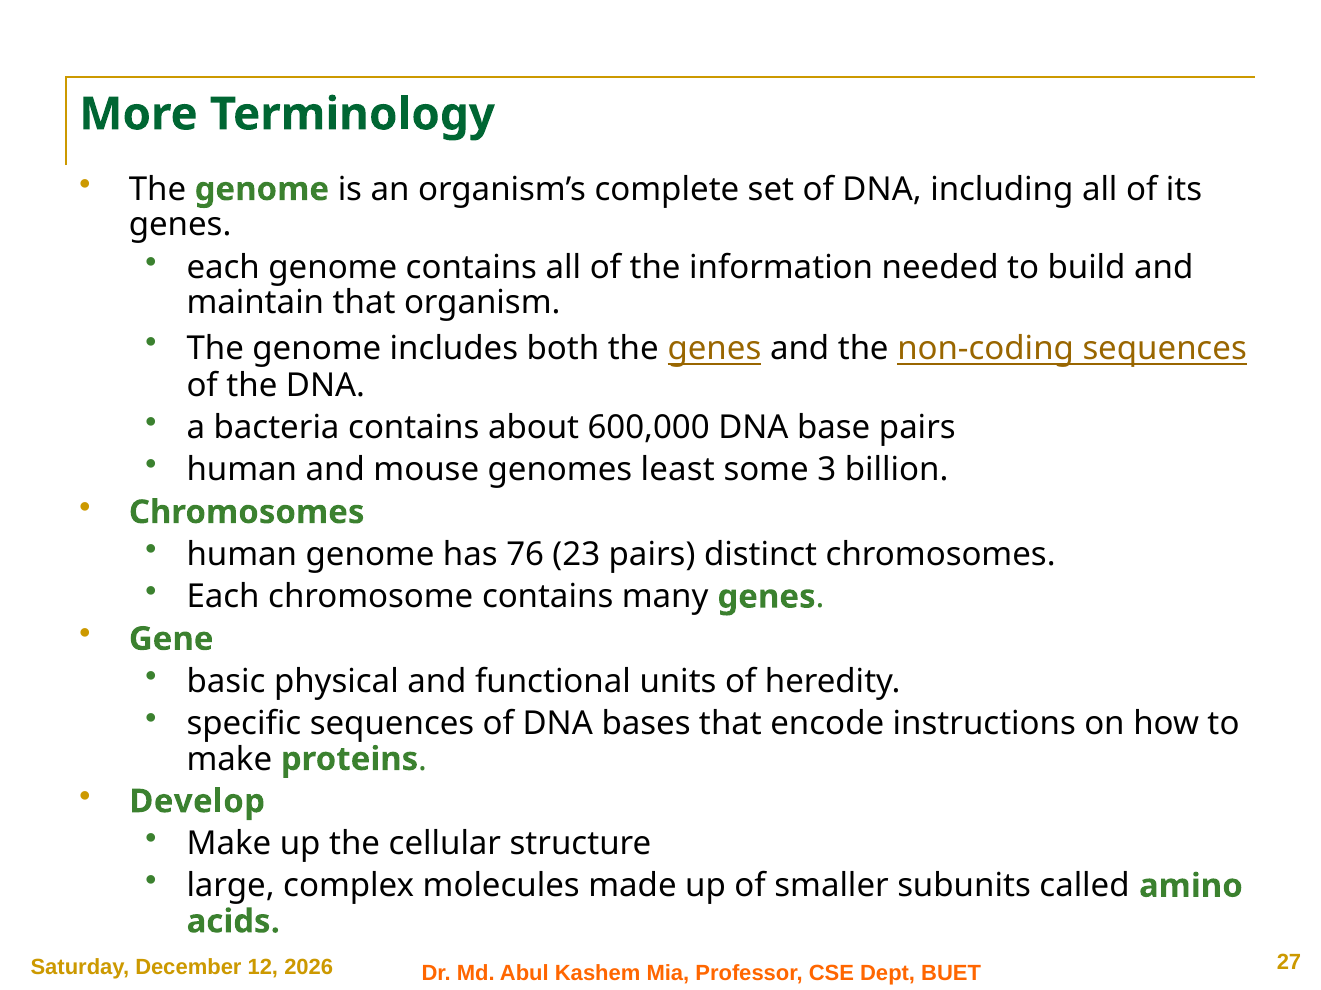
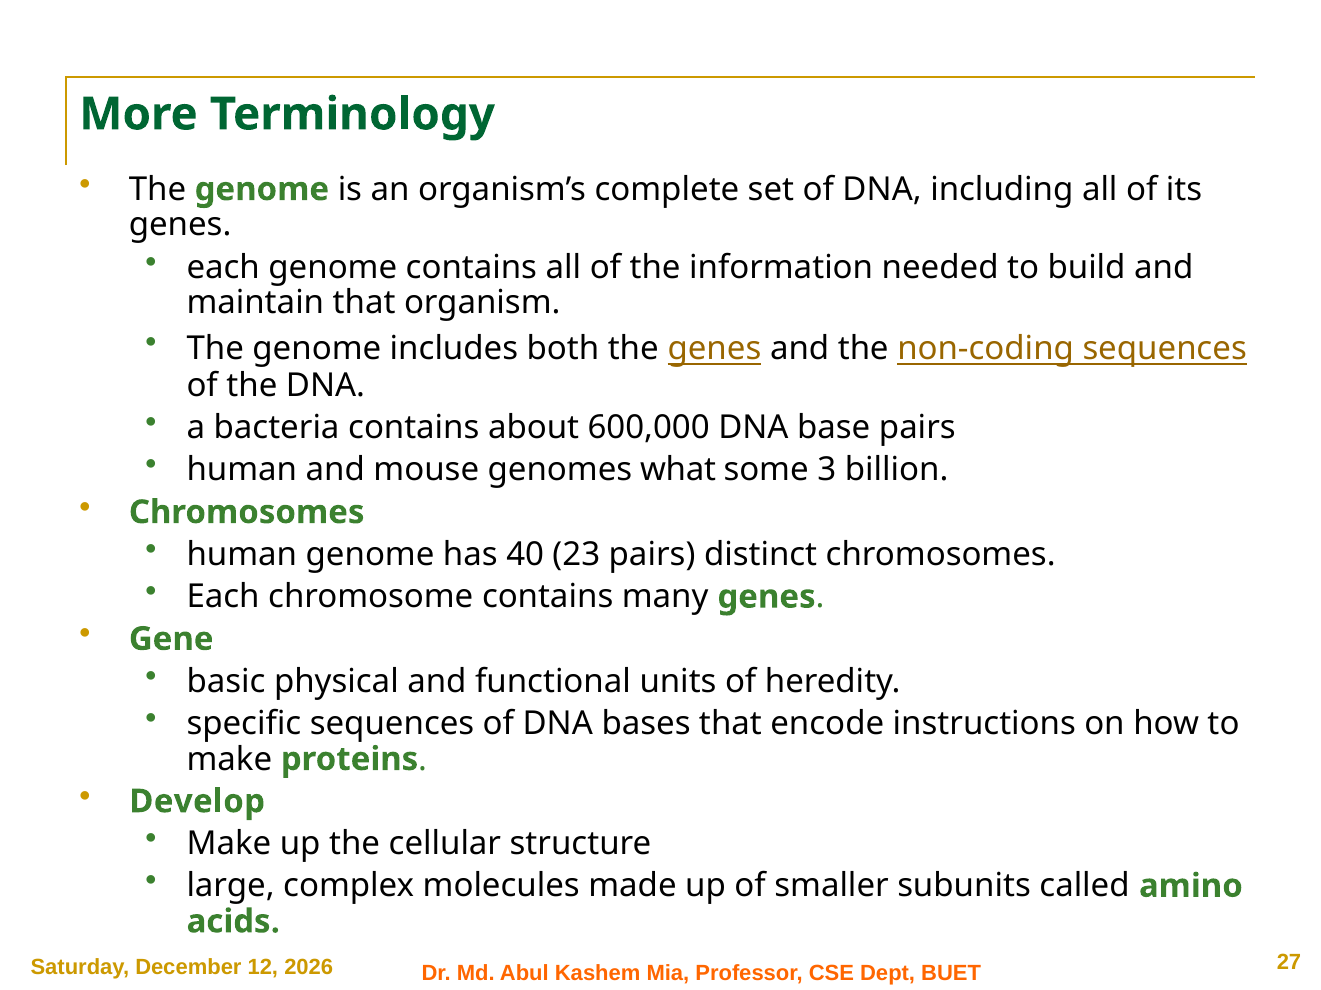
least: least -> what
76: 76 -> 40
